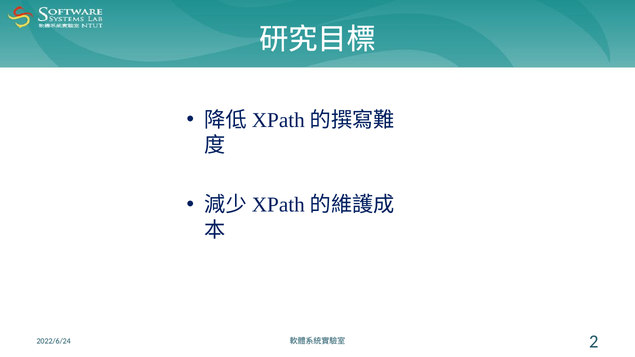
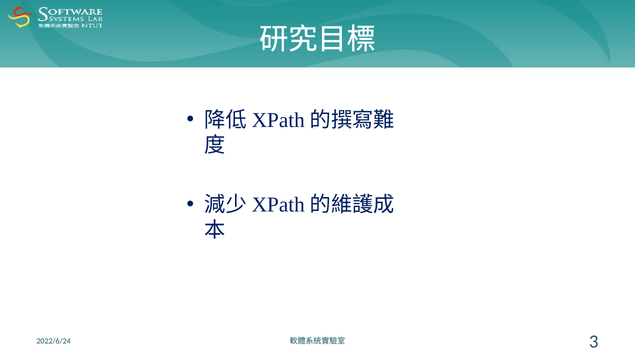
2: 2 -> 3
